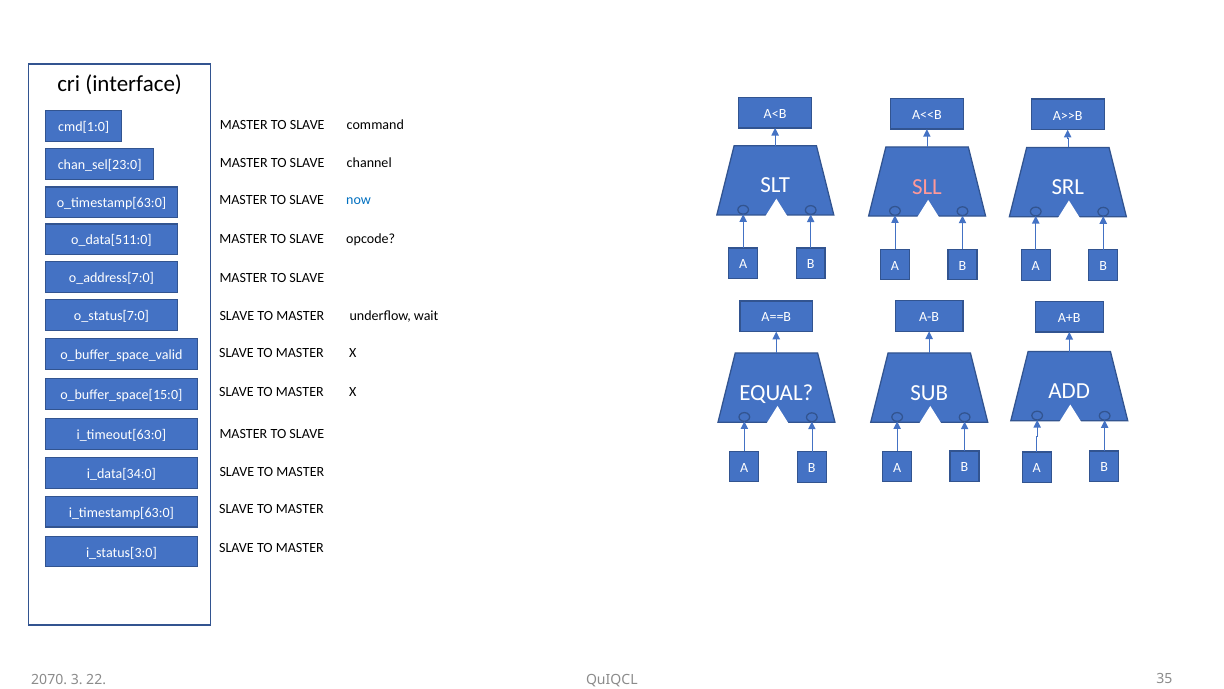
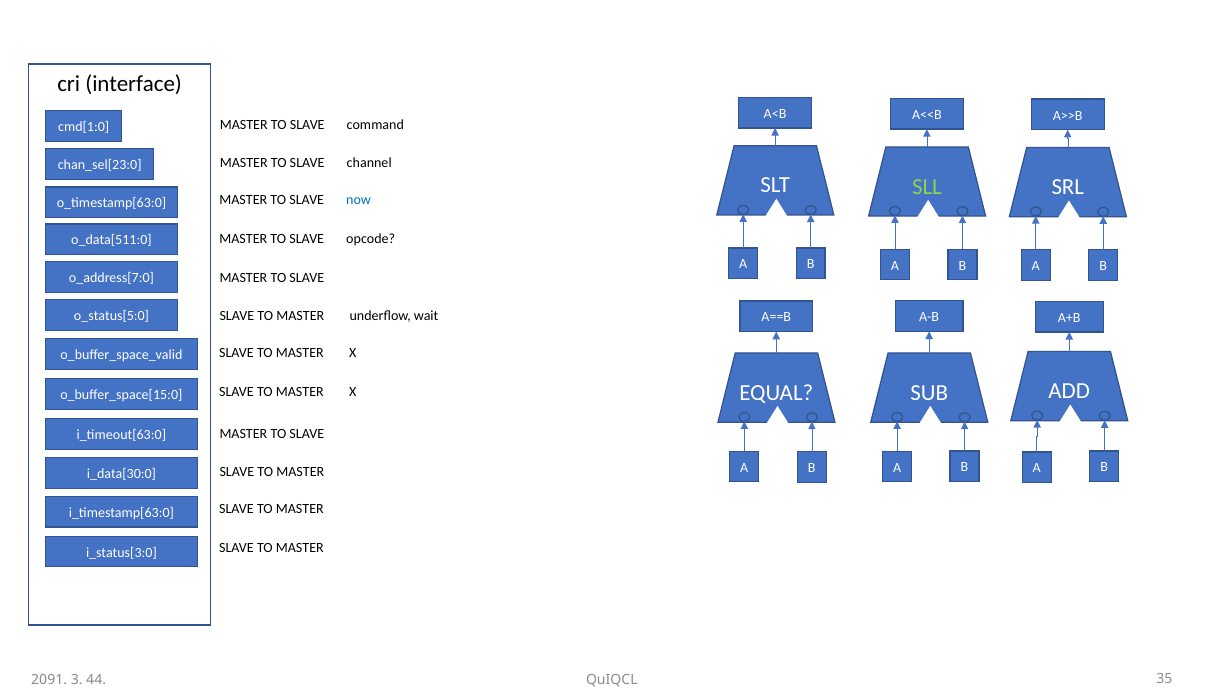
SLL colour: pink -> light green
o_status[7:0: o_status[7:0 -> o_status[5:0
i_data[34:0: i_data[34:0 -> i_data[30:0
2070: 2070 -> 2091
22: 22 -> 44
